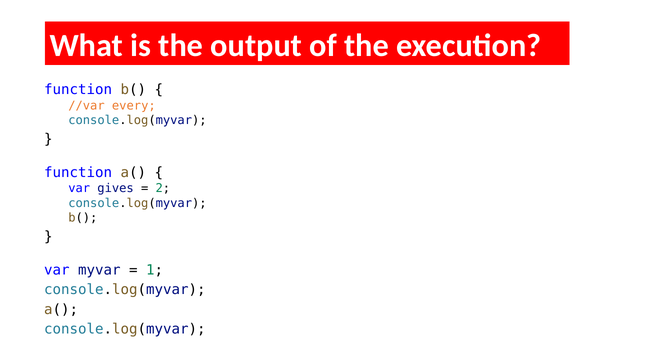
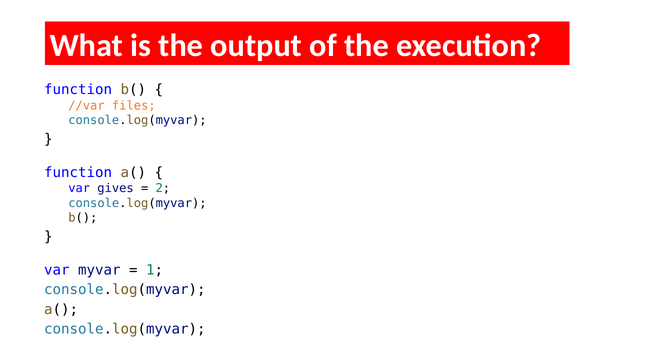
every: every -> files
